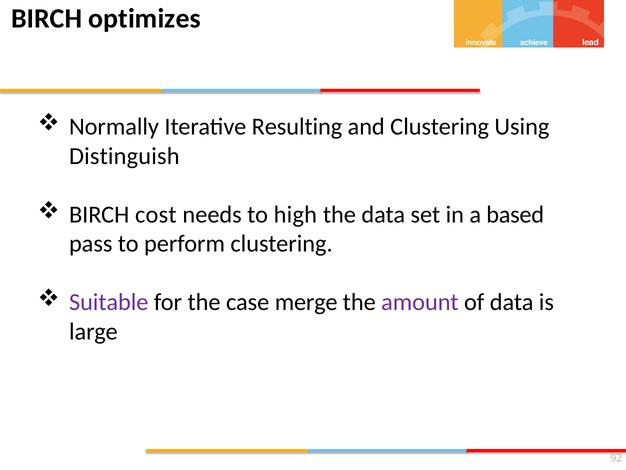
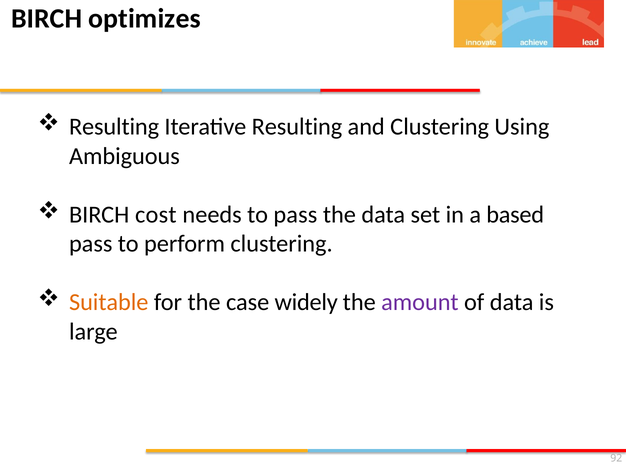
Normally at (114, 127): Normally -> Resulting
Distinguish: Distinguish -> Ambiguous
to high: high -> pass
Suitable colour: purple -> orange
merge: merge -> widely
